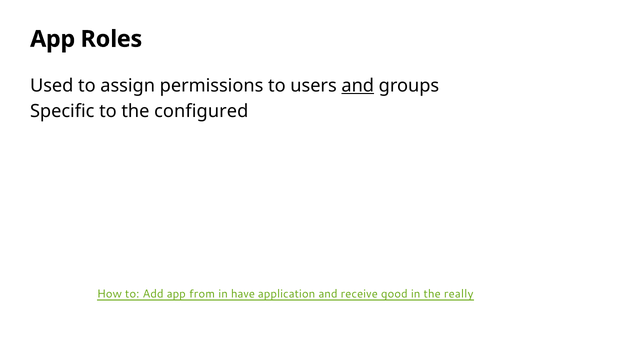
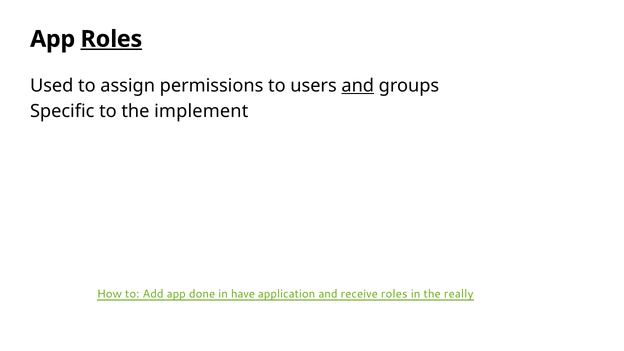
Roles at (111, 39) underline: none -> present
configured: configured -> implement
from: from -> done
receive good: good -> roles
